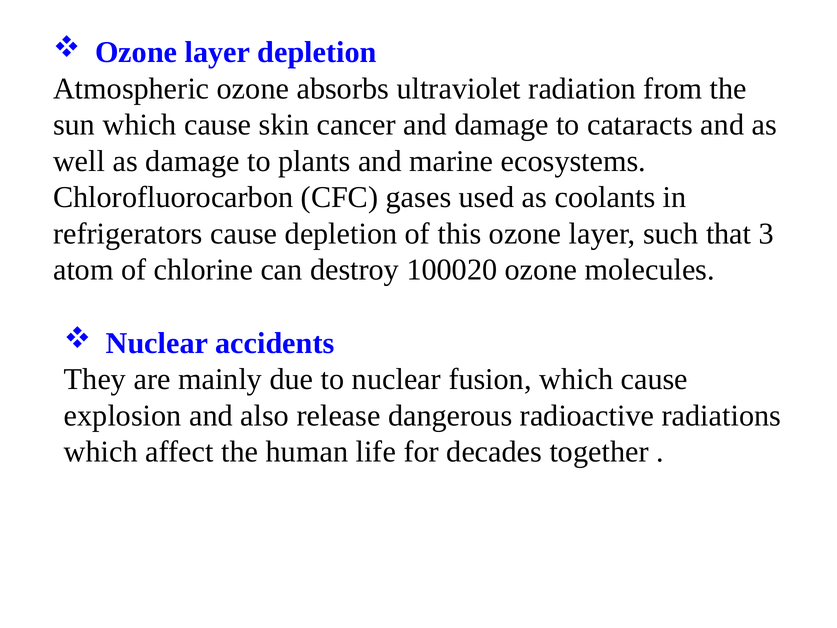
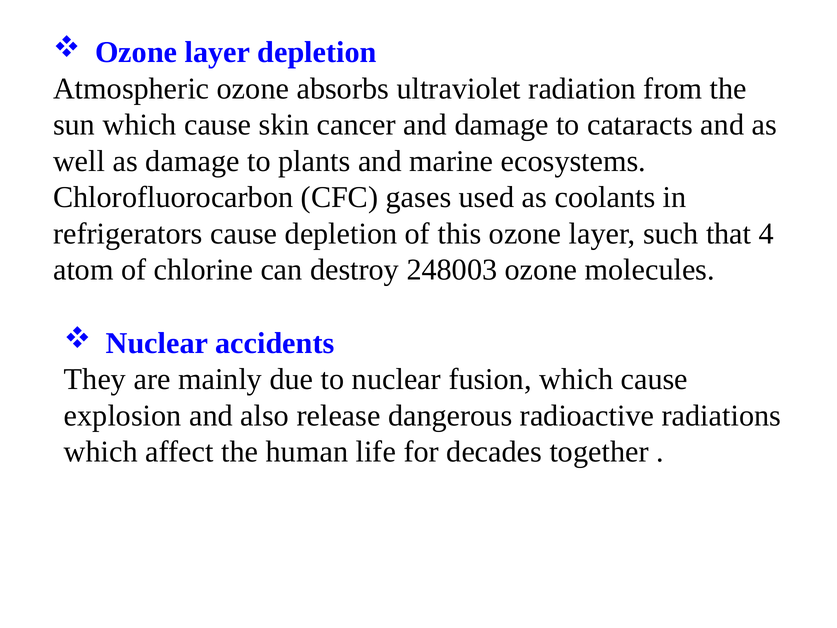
3: 3 -> 4
100020: 100020 -> 248003
